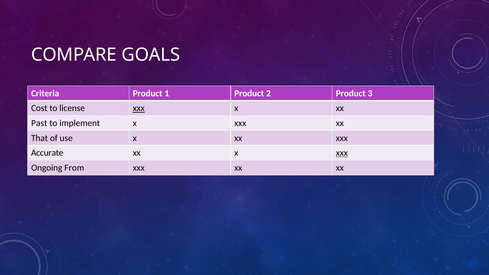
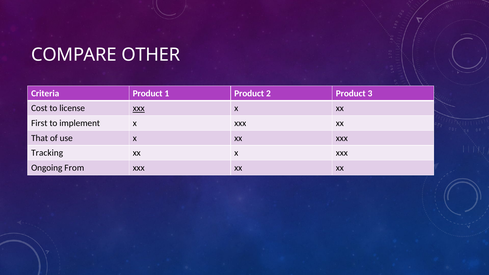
GOALS: GOALS -> OTHER
Past: Past -> First
Accurate: Accurate -> Tracking
xxx at (342, 153) underline: present -> none
